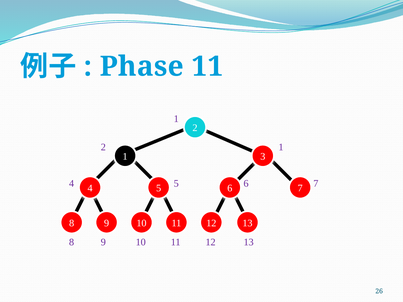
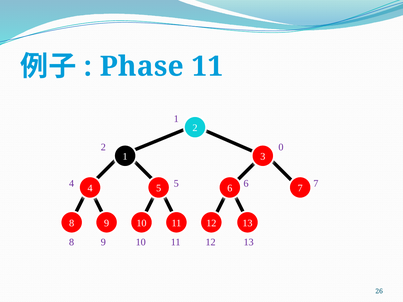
1 at (281, 147): 1 -> 0
